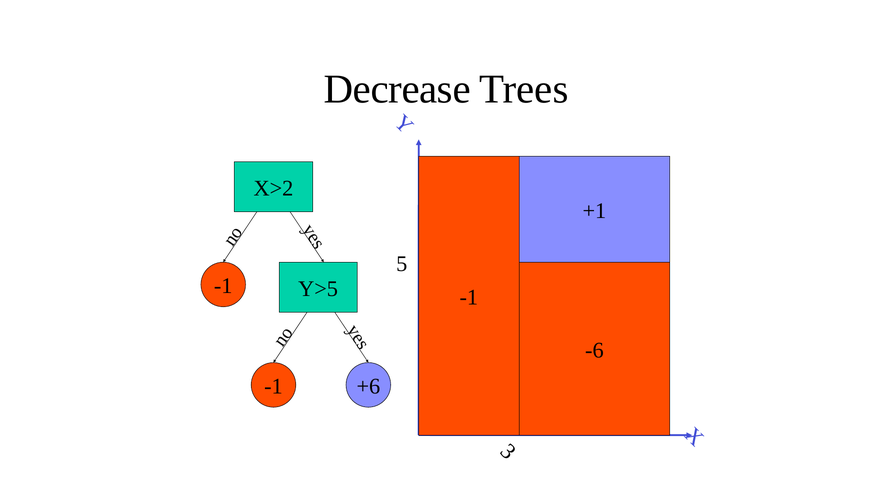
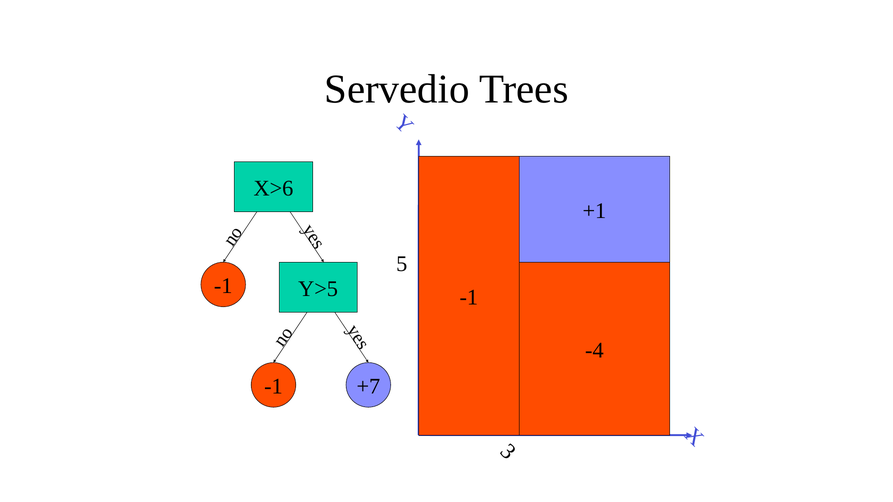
Decrease: Decrease -> Servedio
X>2: X>2 -> X>6
-6: -6 -> -4
+6: +6 -> +7
